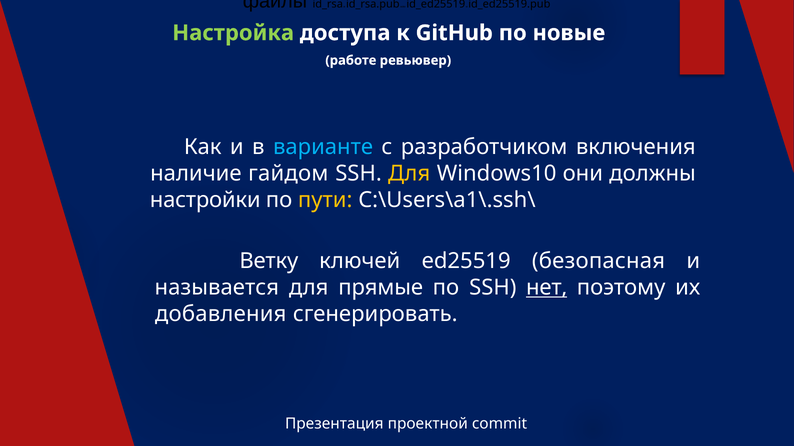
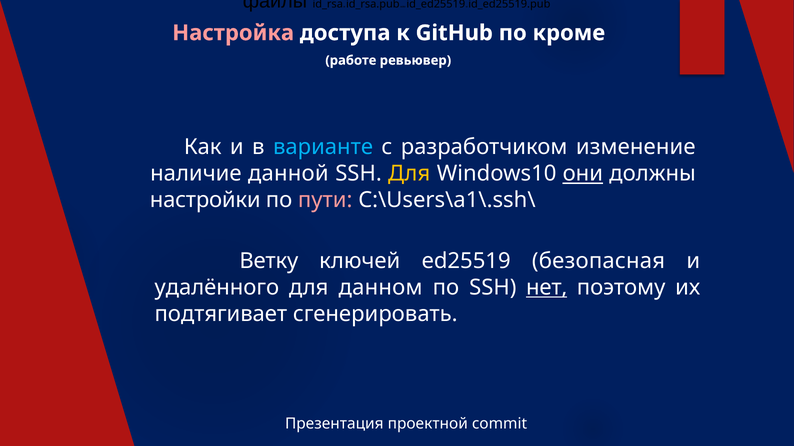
Настройка colour: light green -> pink
новые: новые -> кроме
включения: включения -> изменение
гайдом: гайдом -> данной
они underline: none -> present
пути colour: yellow -> pink
называется: называется -> удалённого
прямые: прямые -> данном
добавления: добавления -> подтягивает
